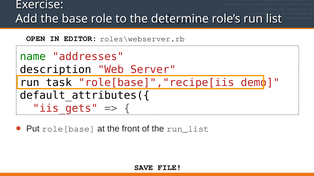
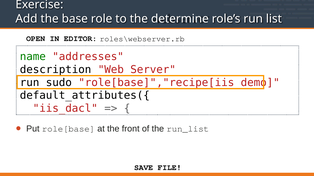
run_task: run_task -> run_sudo
iis_gets: iis_gets -> iis_dacl
